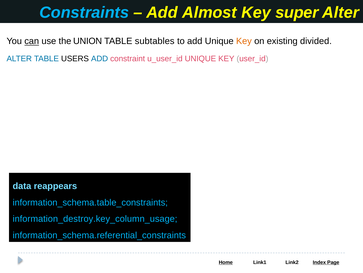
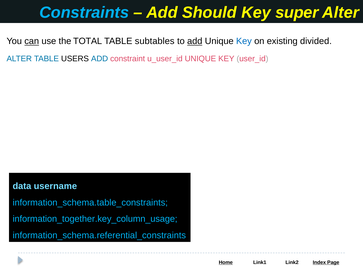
Almost: Almost -> Should
UNION: UNION -> TOTAL
add at (195, 41) underline: none -> present
Key at (244, 41) colour: orange -> blue
reappears: reappears -> username
information_destroy.key_column_usage: information_destroy.key_column_usage -> information_together.key_column_usage
